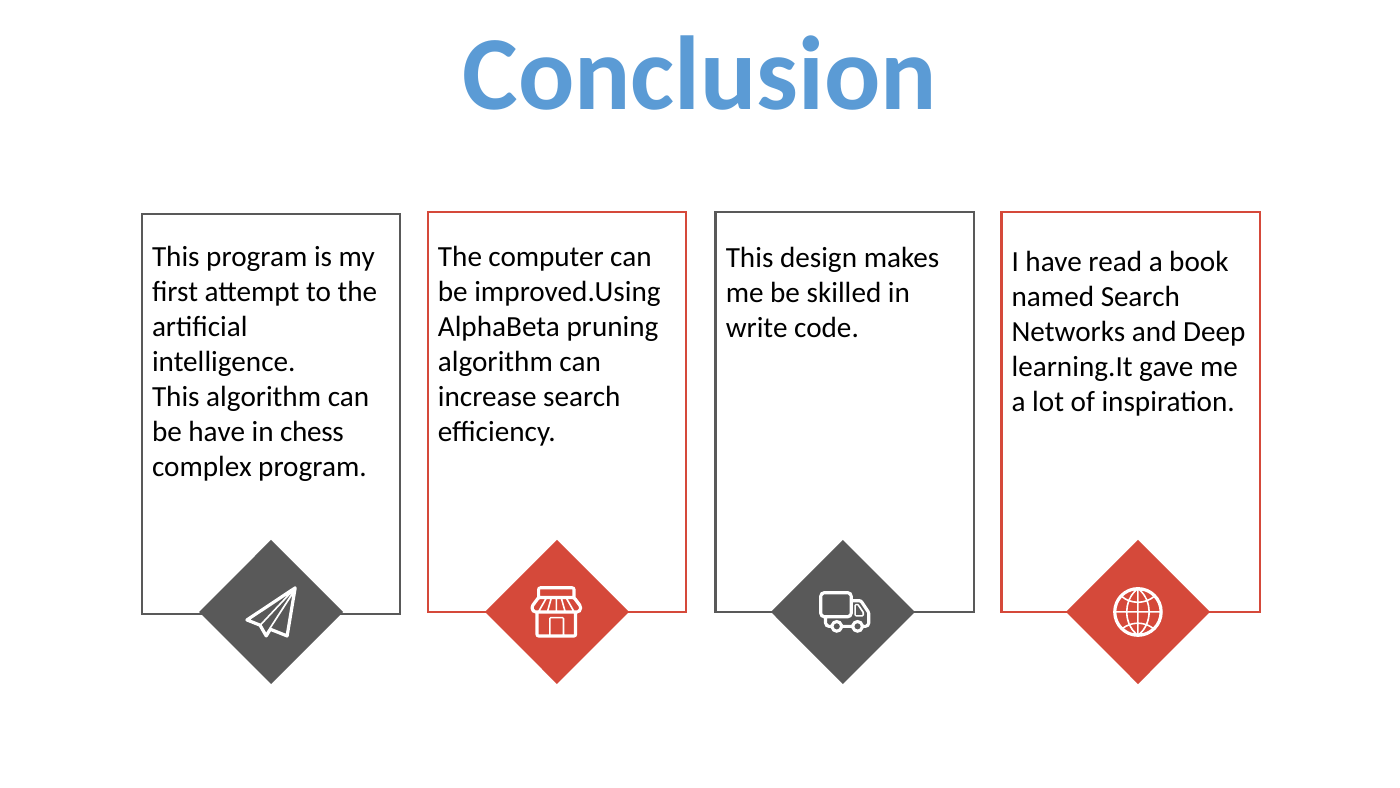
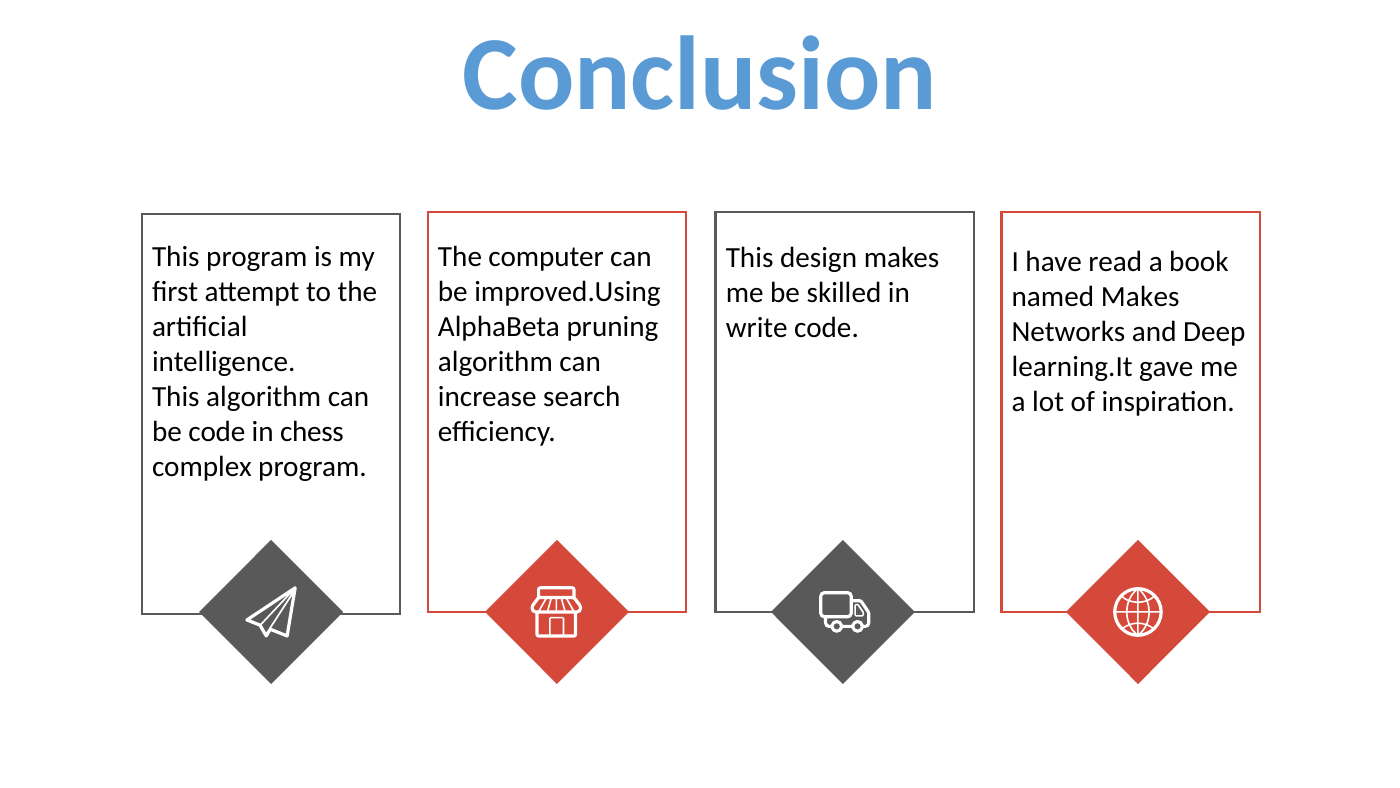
named Search: Search -> Makes
be have: have -> code
